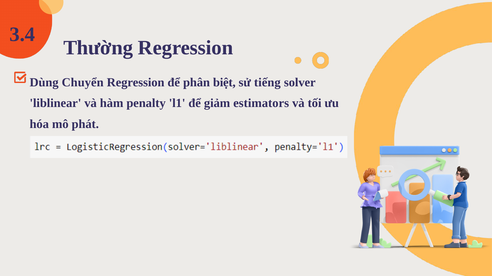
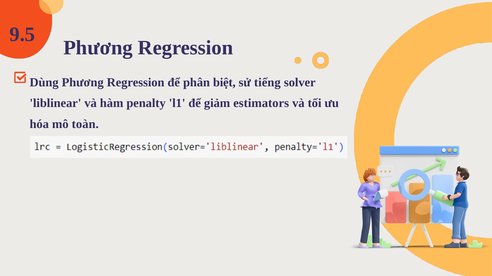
3.4: 3.4 -> 9.5
Thường at (98, 48): Thường -> Phương
Dùng Chuyển: Chuyển -> Phương
phát: phát -> toàn
